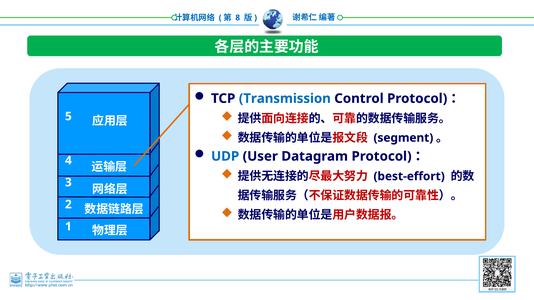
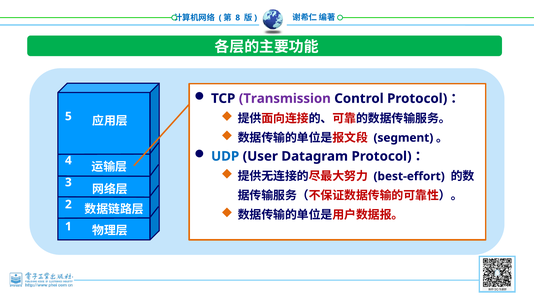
Transmission colour: blue -> purple
